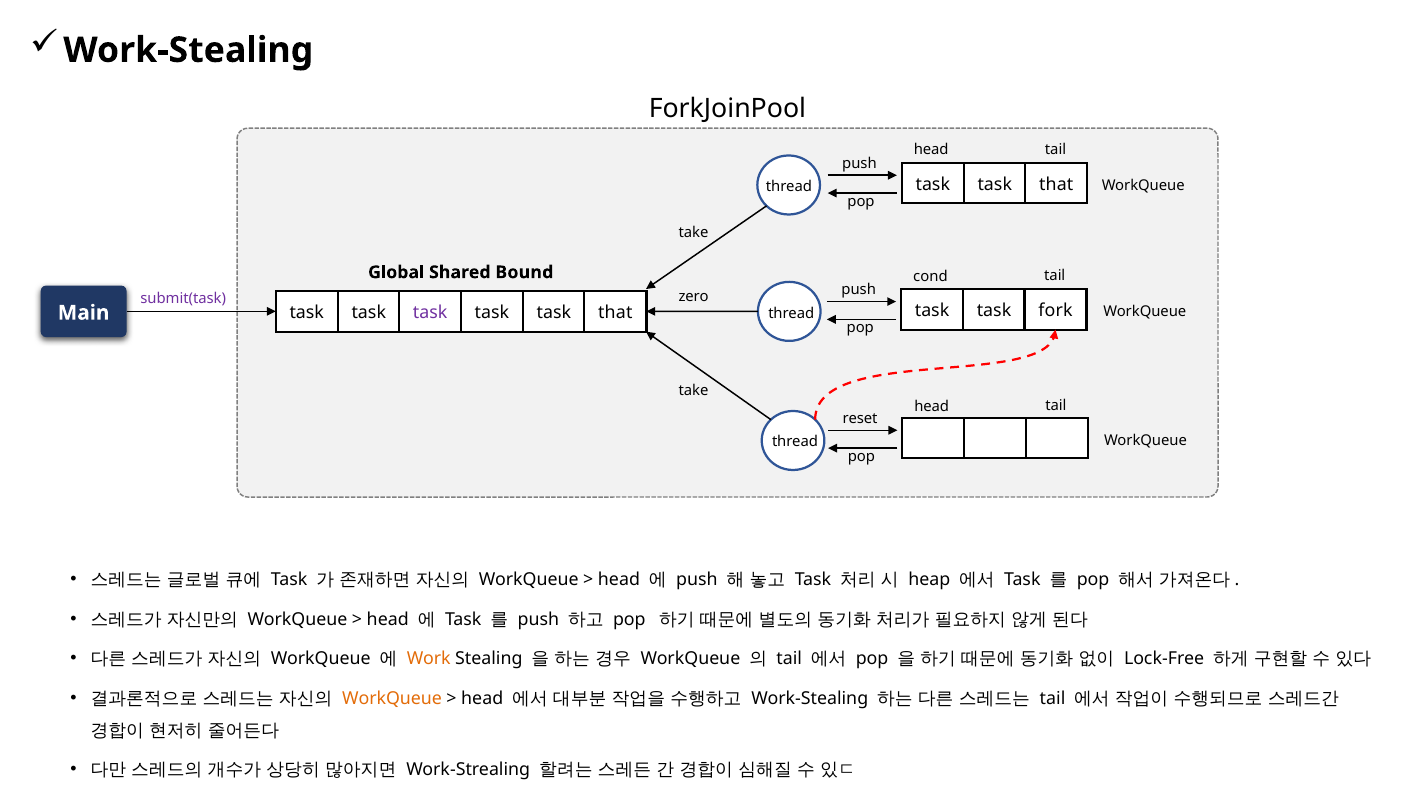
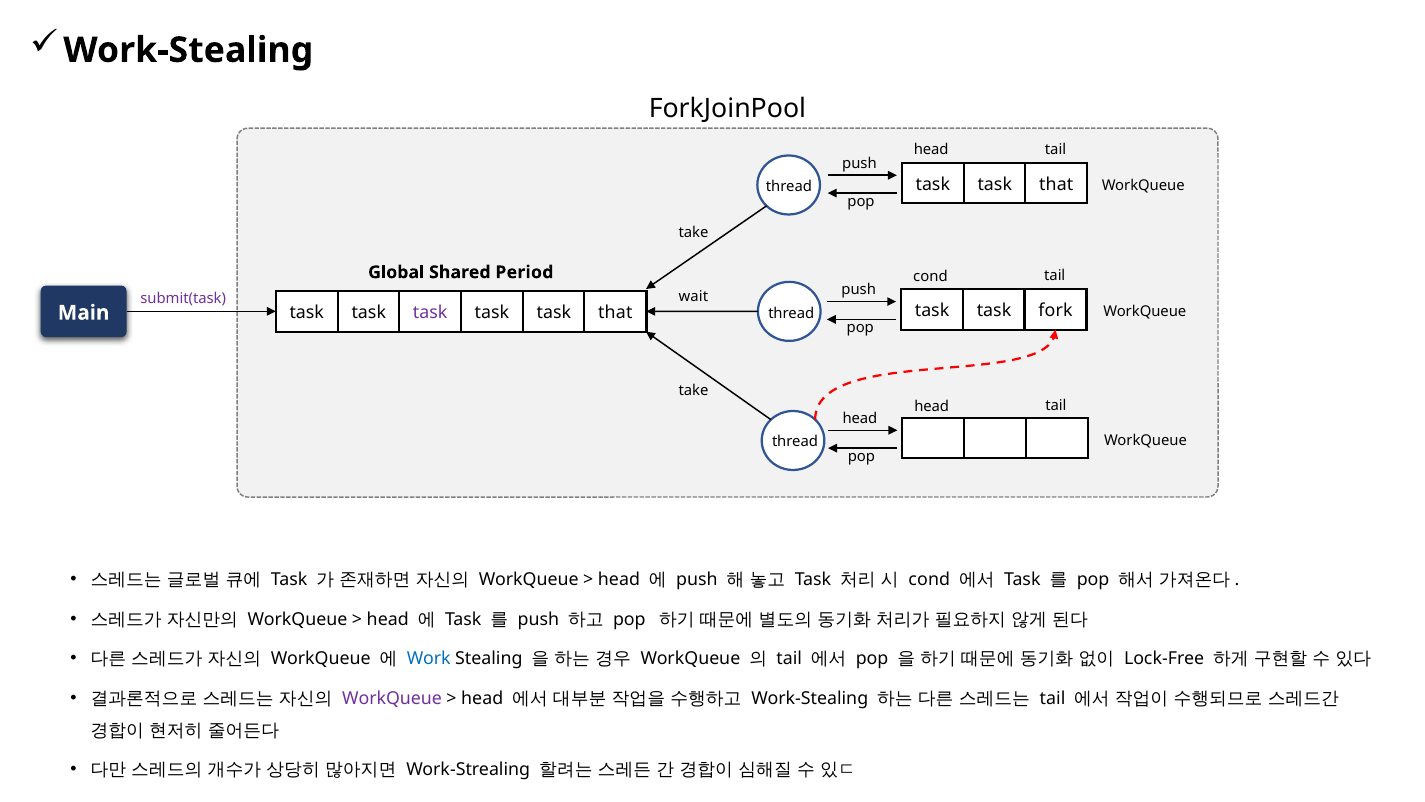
Bound: Bound -> Period
zero: zero -> wait
reset at (860, 418): reset -> head
heap at (929, 580): heap -> cond
Work colour: orange -> blue
WorkQueue at (392, 698) colour: orange -> purple
